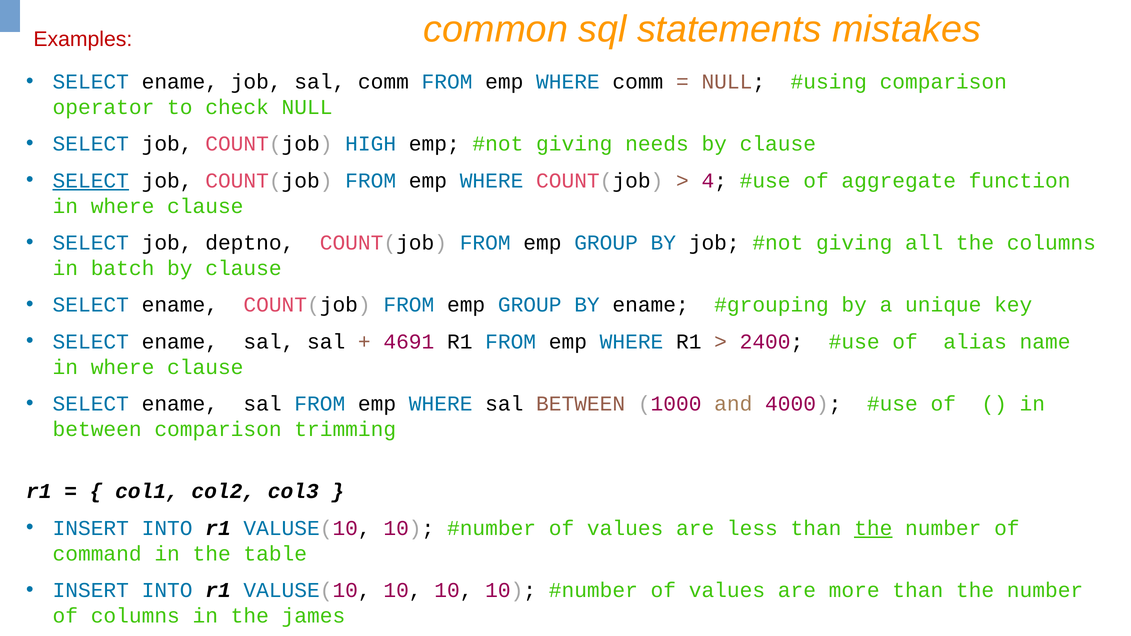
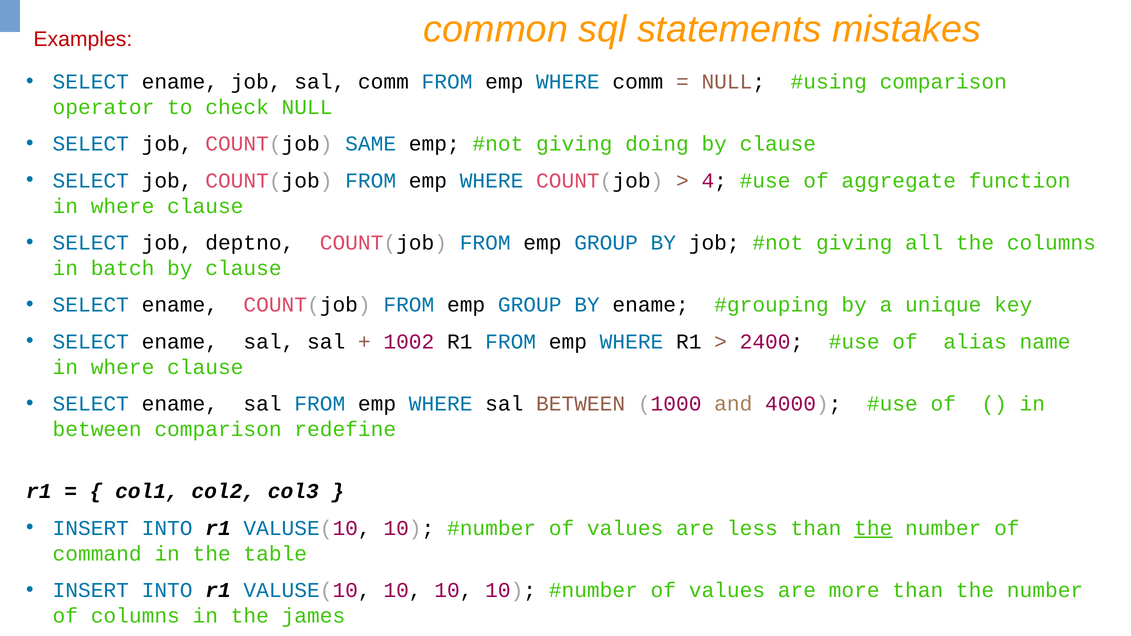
HIGH: HIGH -> SAME
needs: needs -> doing
SELECT at (91, 181) underline: present -> none
4691: 4691 -> 1002
trimming: trimming -> redefine
